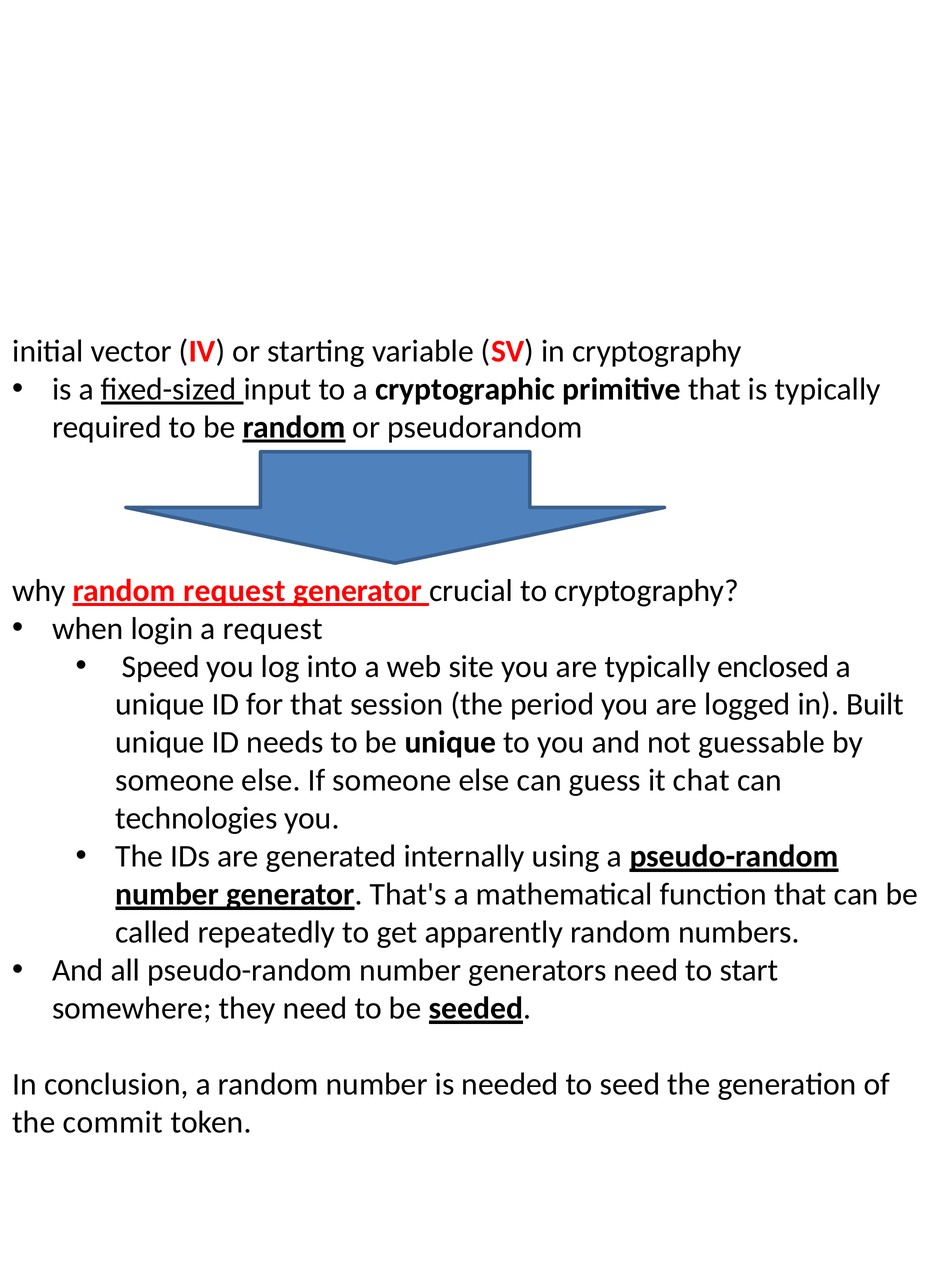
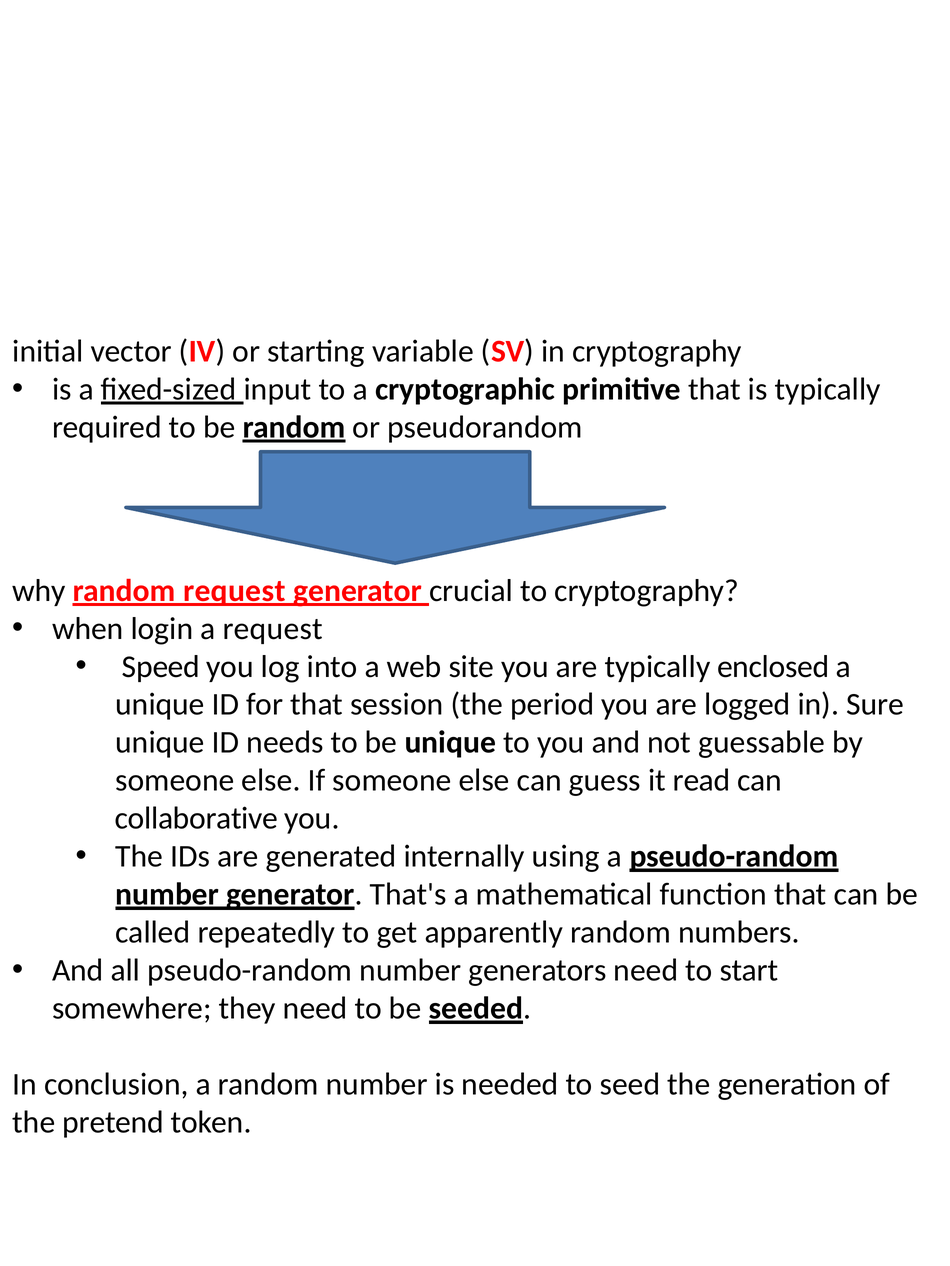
Built: Built -> Sure
chat: chat -> read
technologies: technologies -> collaborative
commit: commit -> pretend
